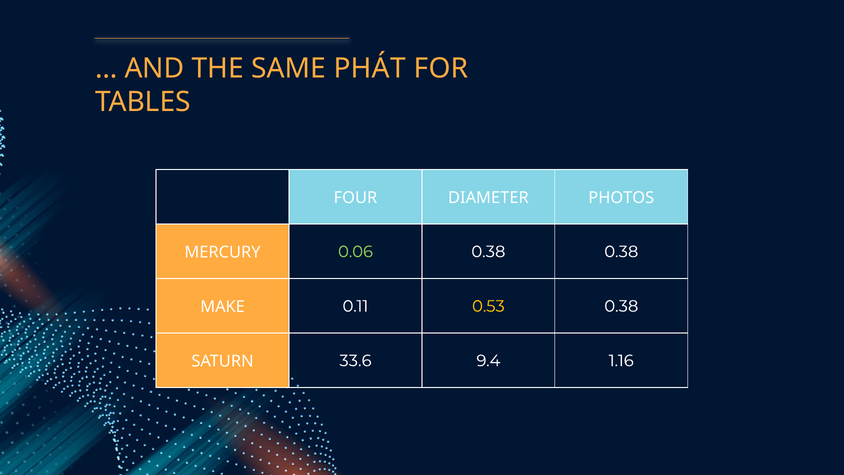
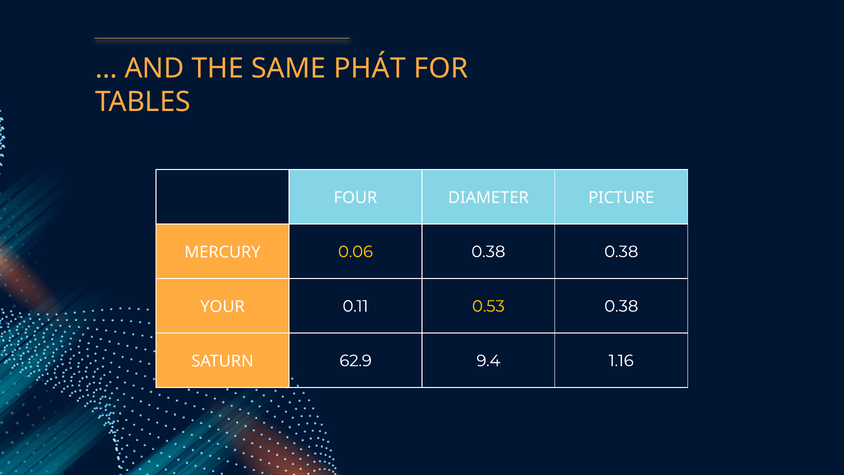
PHOTOS: PHOTOS -> PICTURE
0.06 colour: light green -> yellow
MAKE: MAKE -> YOUR
33.6: 33.6 -> 62.9
